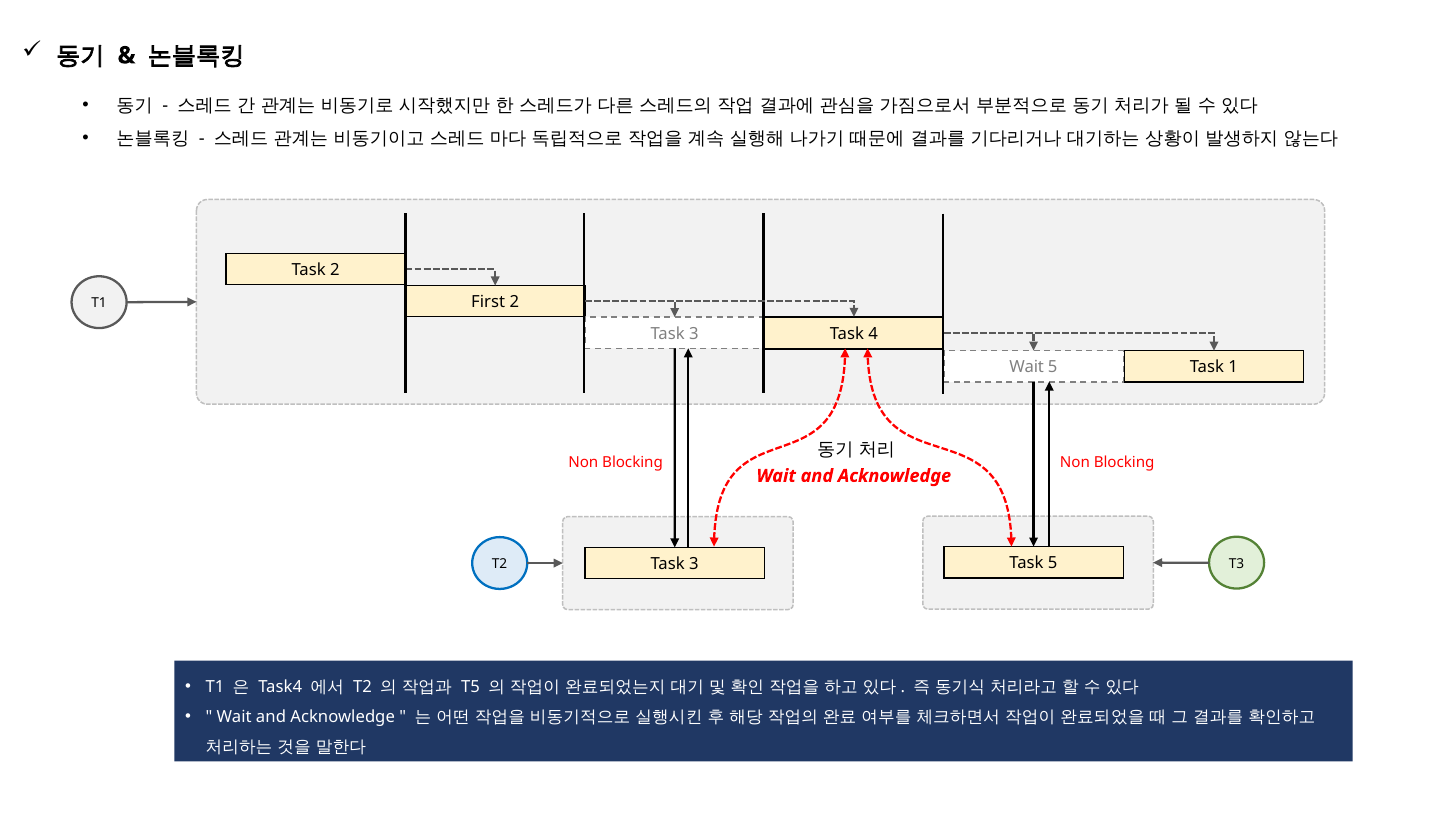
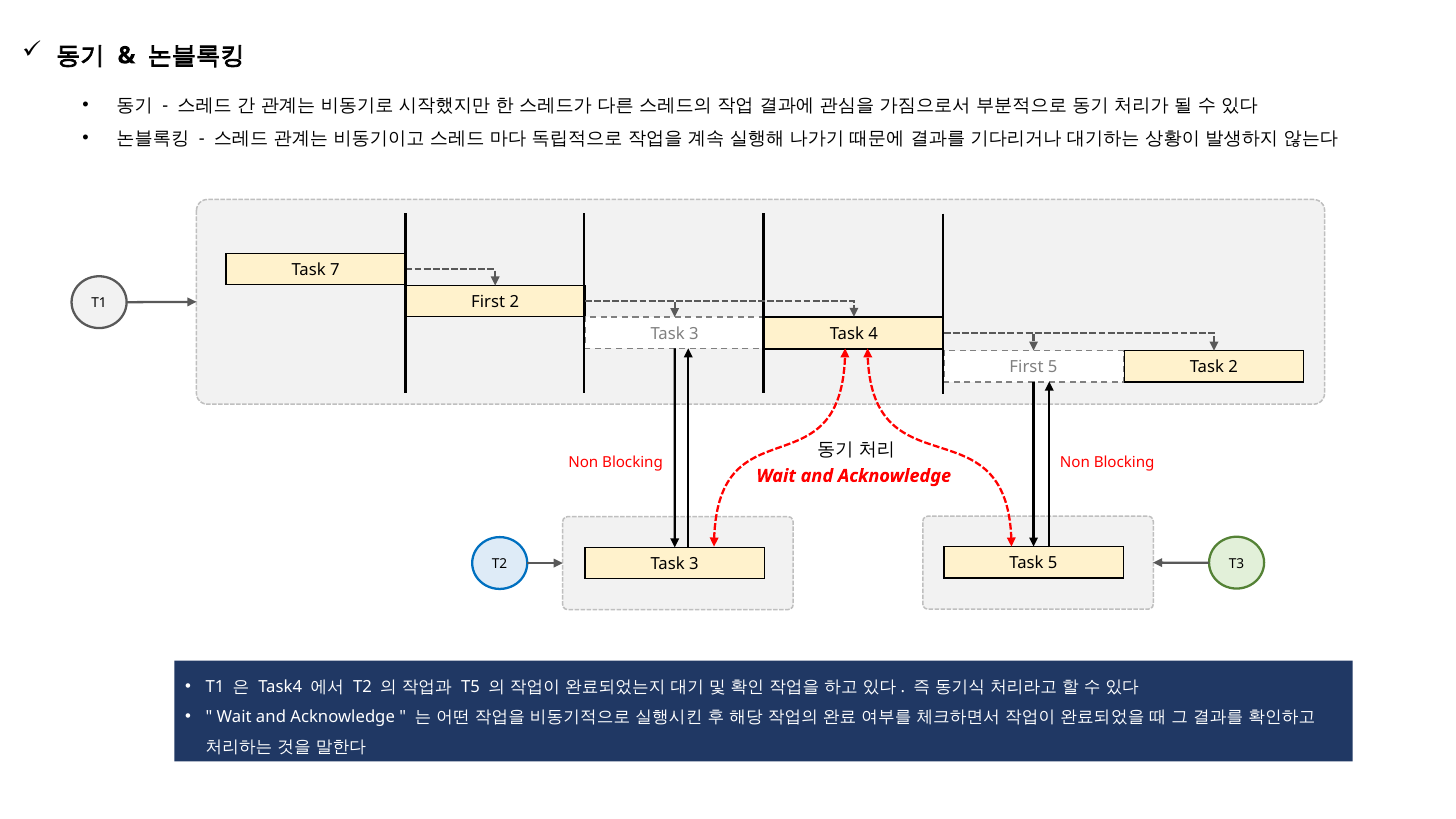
Task 2: 2 -> 7
Wait at (1027, 367): Wait -> First
Task 1: 1 -> 2
